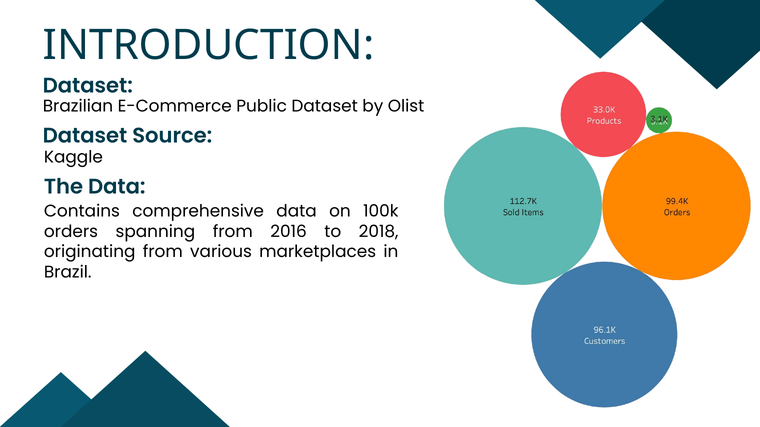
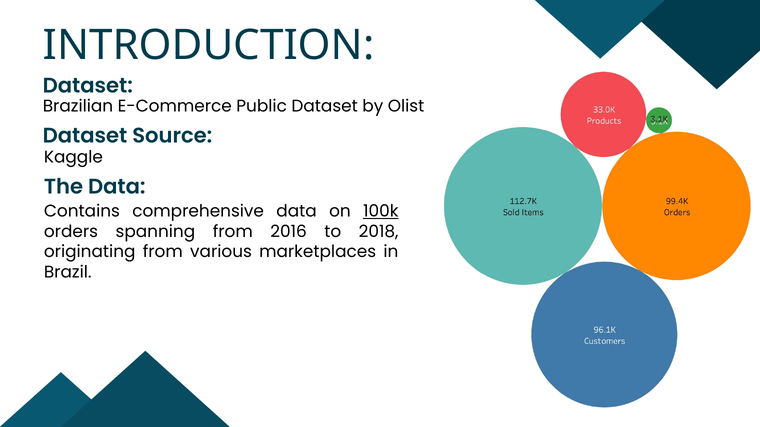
100k underline: none -> present
